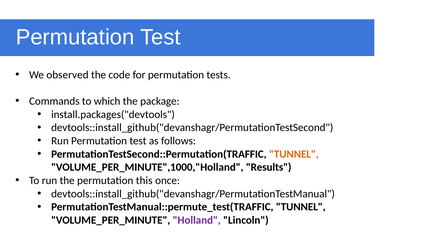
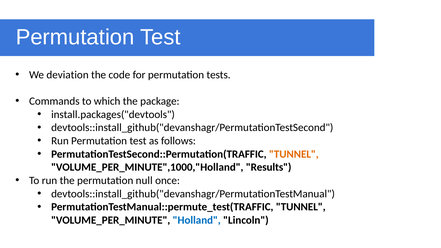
observed: observed -> deviation
this: this -> null
Holland colour: purple -> blue
